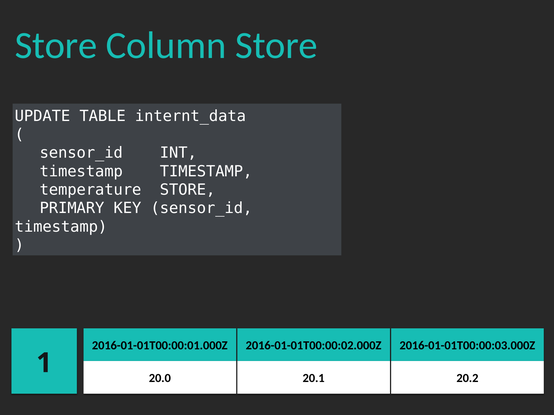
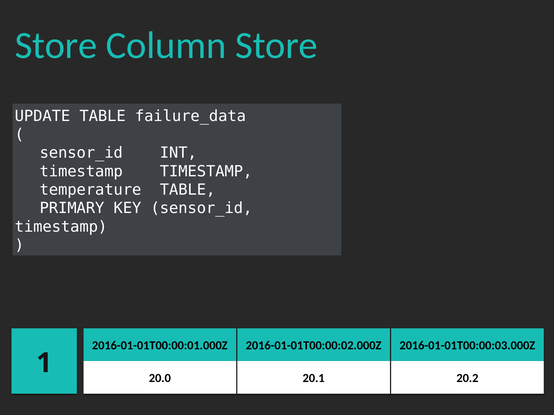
internt_data: internt_data -> failure_data
temperature STORE: STORE -> TABLE
